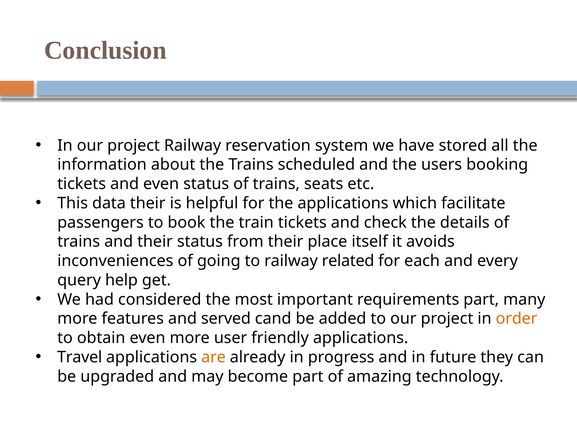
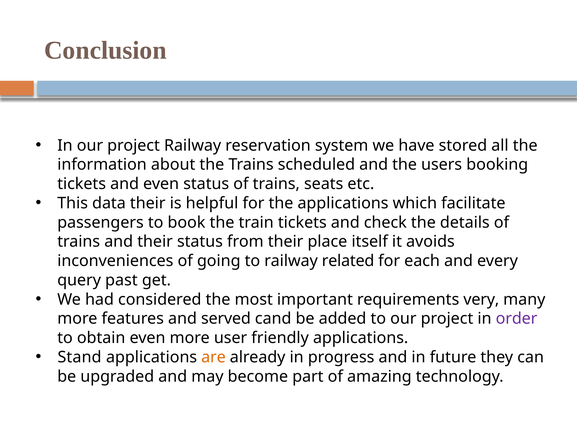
help: help -> past
requirements part: part -> very
order colour: orange -> purple
Travel: Travel -> Stand
